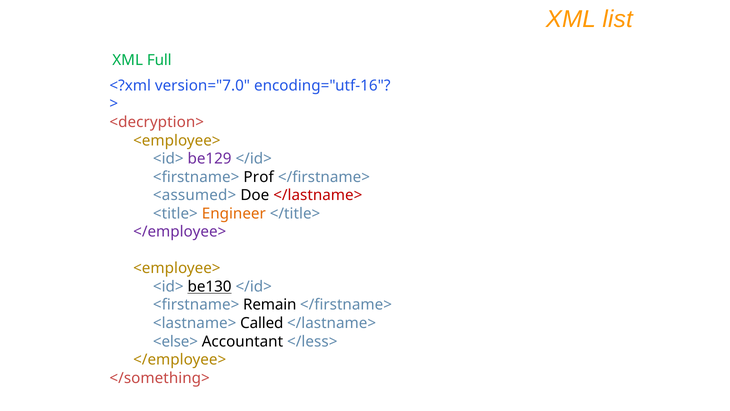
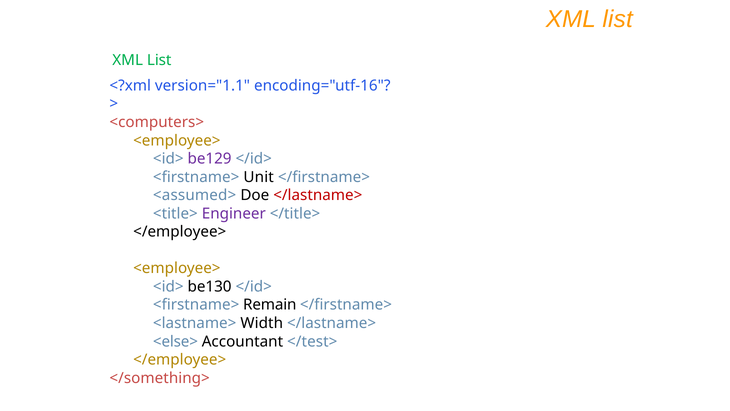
Full at (159, 60): Full -> List
version="7.0: version="7.0 -> version="1.1
<decryption>: <decryption> -> <computers>
Prof: Prof -> Unit
Engineer colour: orange -> purple
</employee> at (180, 232) colour: purple -> black
be130 underline: present -> none
Called: Called -> Width
</less>: </less> -> </test>
